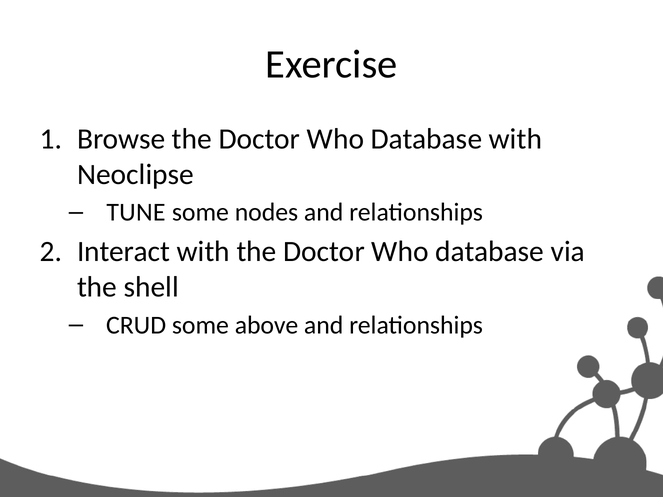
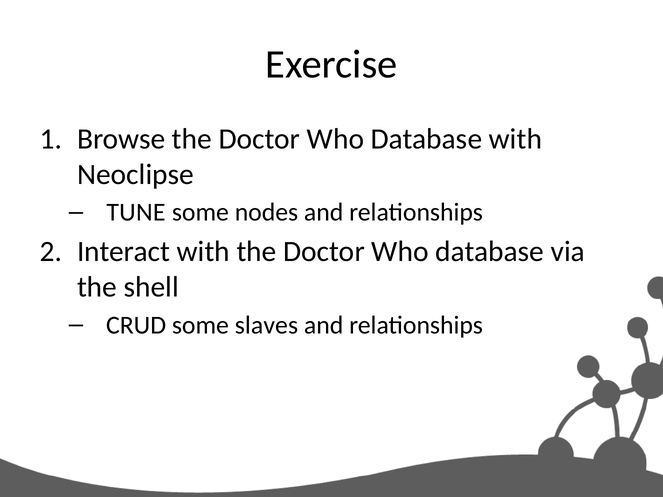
above: above -> slaves
